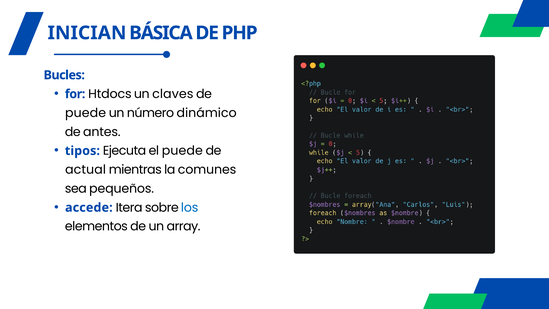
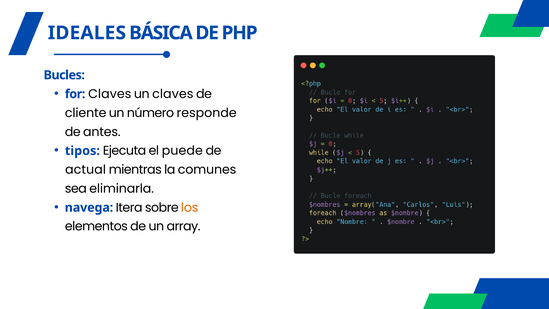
INICIAN: INICIAN -> IDEALES
for Htdocs: Htdocs -> Claves
puede at (86, 113): puede -> cliente
dinámico: dinámico -> responde
pequeños: pequeños -> eliminarla
accede: accede -> navega
los colour: blue -> orange
